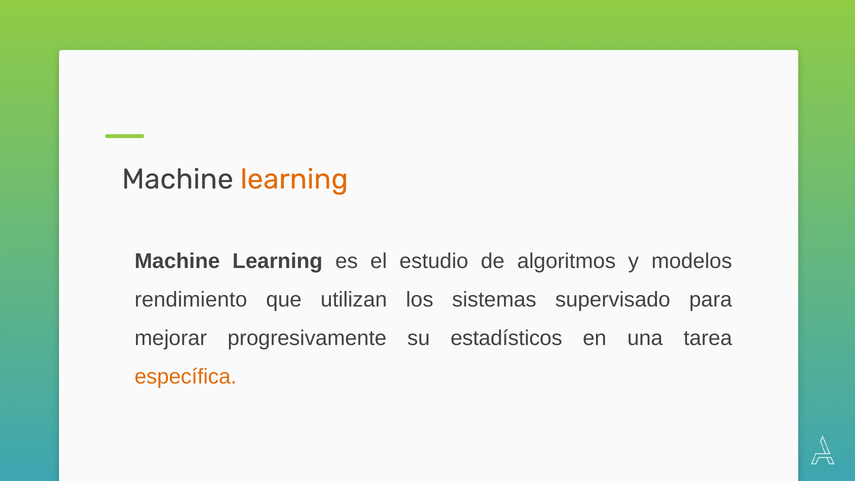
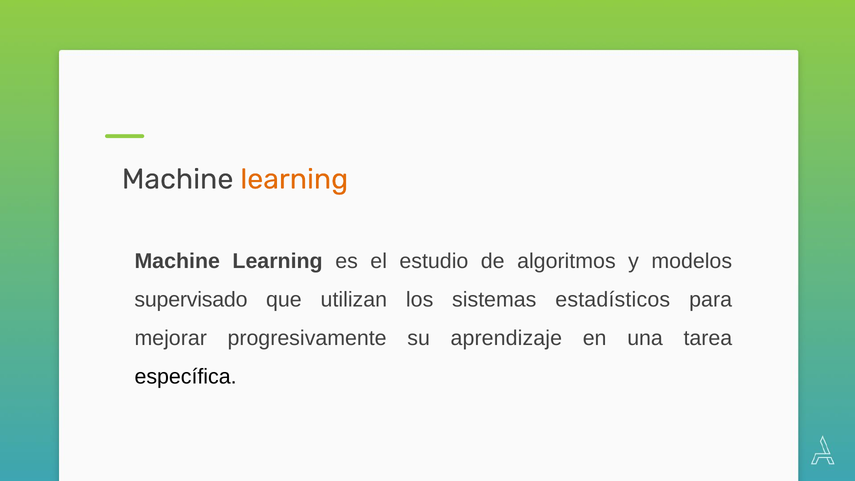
rendimiento: rendimiento -> supervisado
supervisado: supervisado -> estadísticos
estadísticos: estadísticos -> aprendizaje
específica colour: orange -> black
